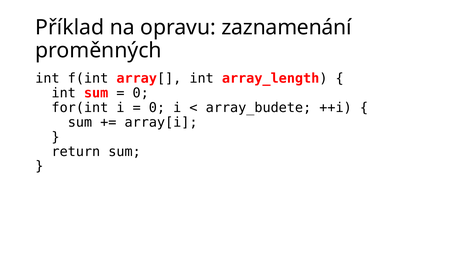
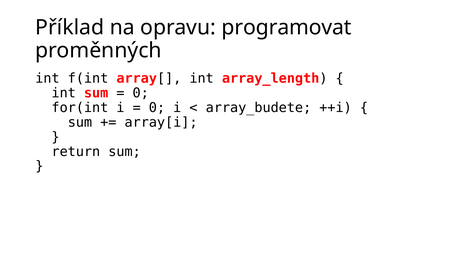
zaznamenání: zaznamenání -> programovat
